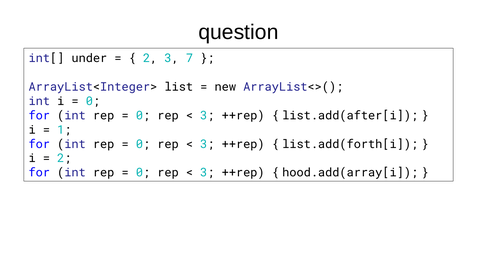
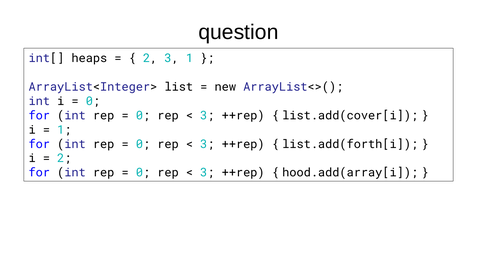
under: under -> heaps
3 7: 7 -> 1
list.add(after[i: list.add(after[i -> list.add(cover[i
